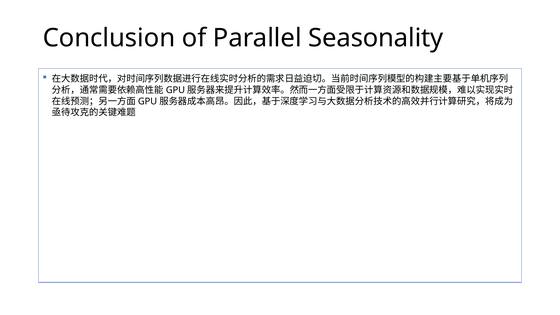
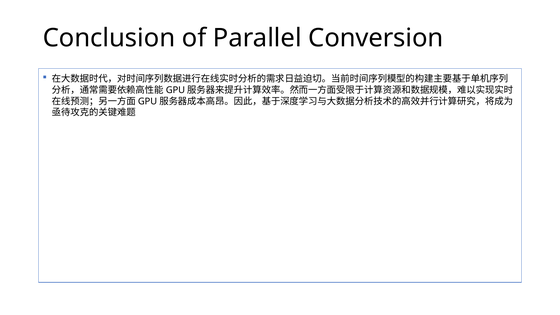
Seasonality: Seasonality -> Conversion
